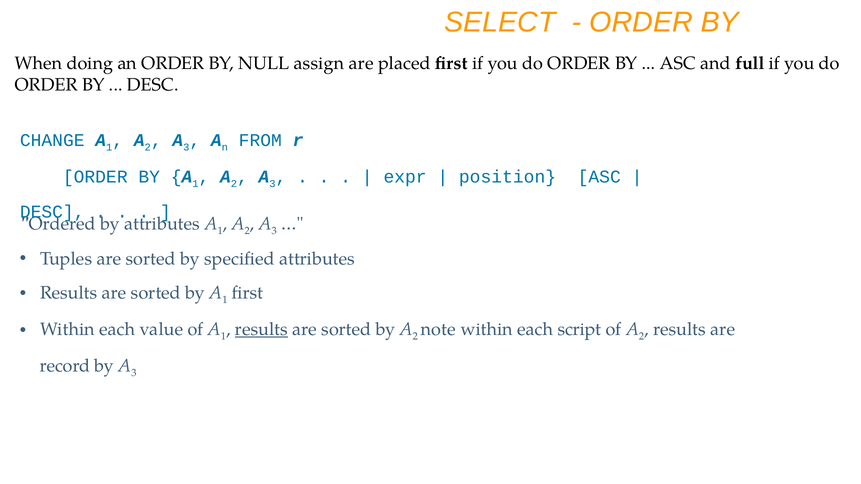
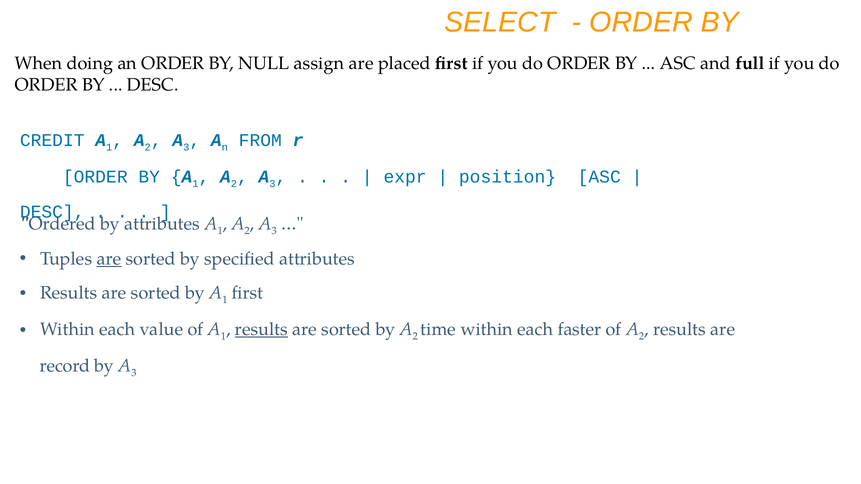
CHANGE: CHANGE -> CREDIT
are at (109, 259) underline: none -> present
note: note -> time
script: script -> faster
